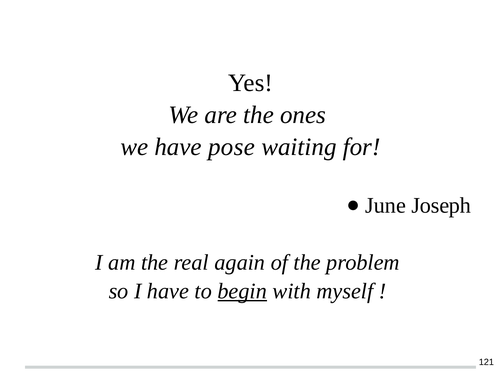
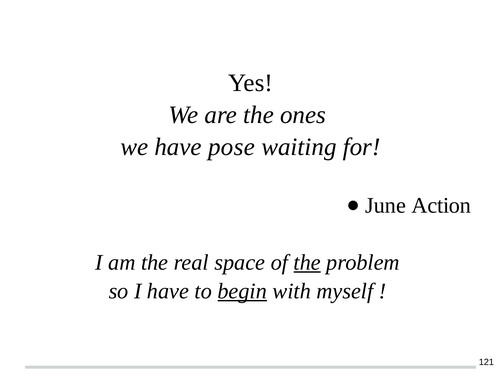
Joseph: Joseph -> Action
again: again -> space
the at (307, 262) underline: none -> present
